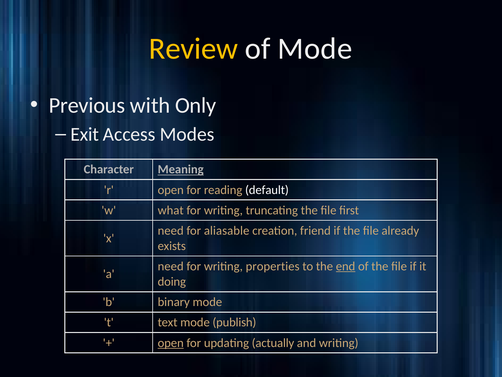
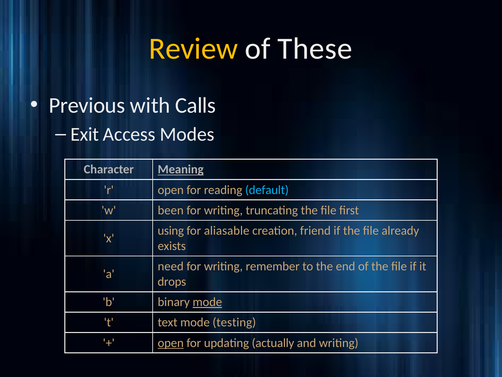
of Mode: Mode -> These
Only: Only -> Calls
default colour: white -> light blue
what: what -> been
need at (171, 230): need -> using
properties: properties -> remember
end underline: present -> none
doing: doing -> drops
mode at (207, 302) underline: none -> present
publish: publish -> testing
